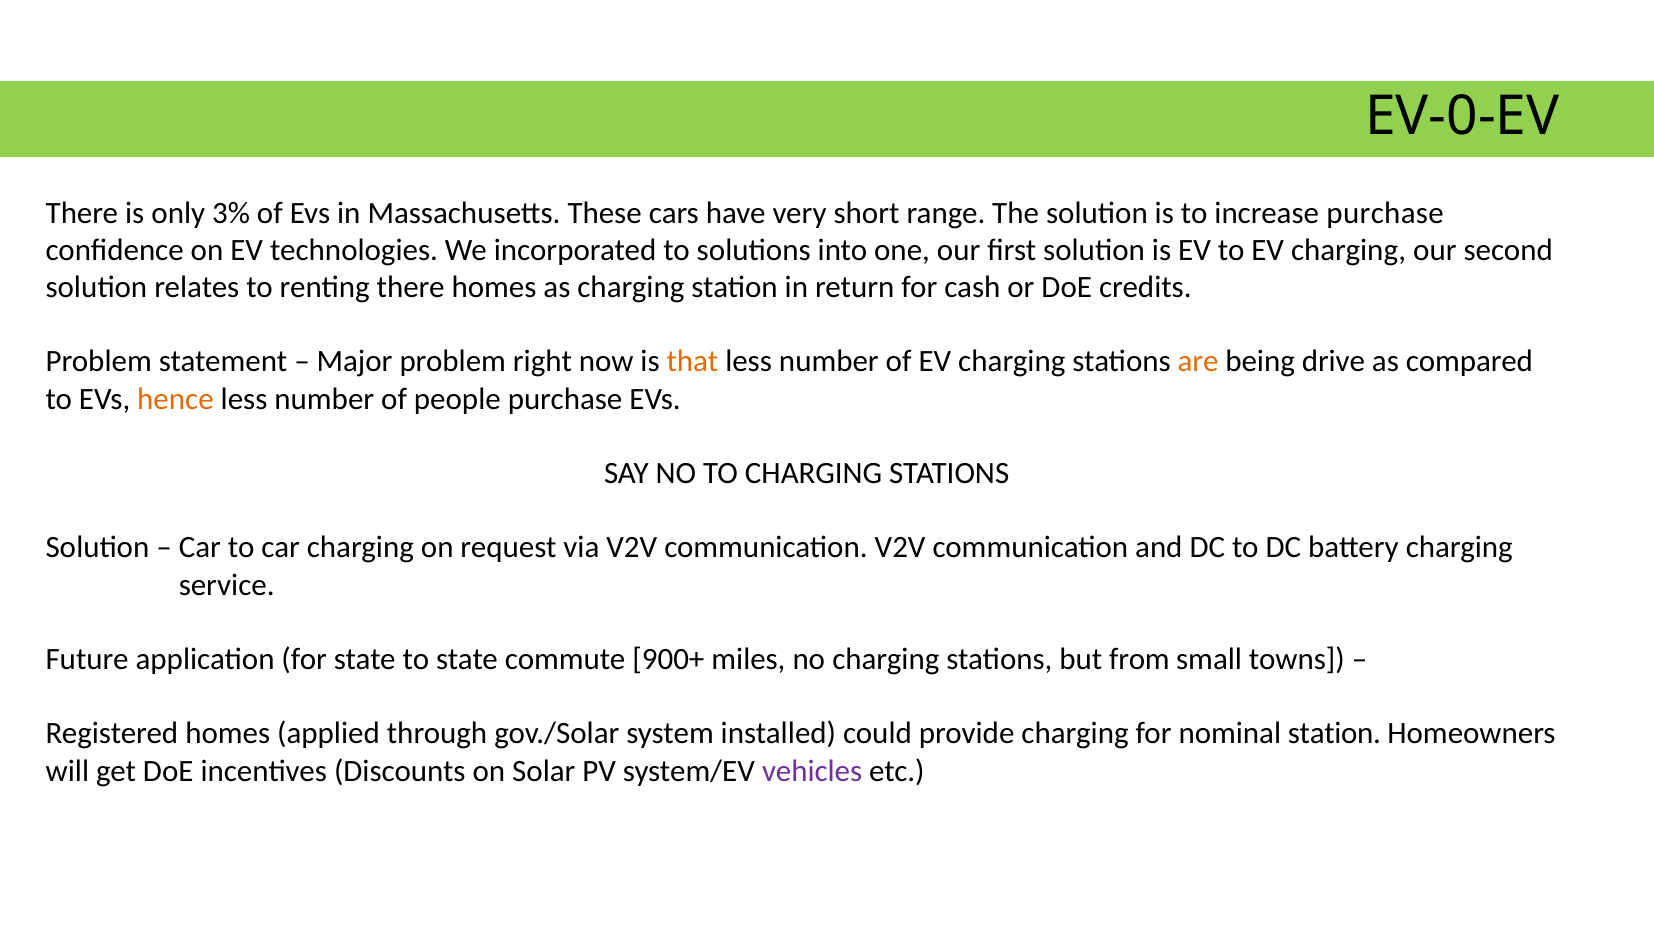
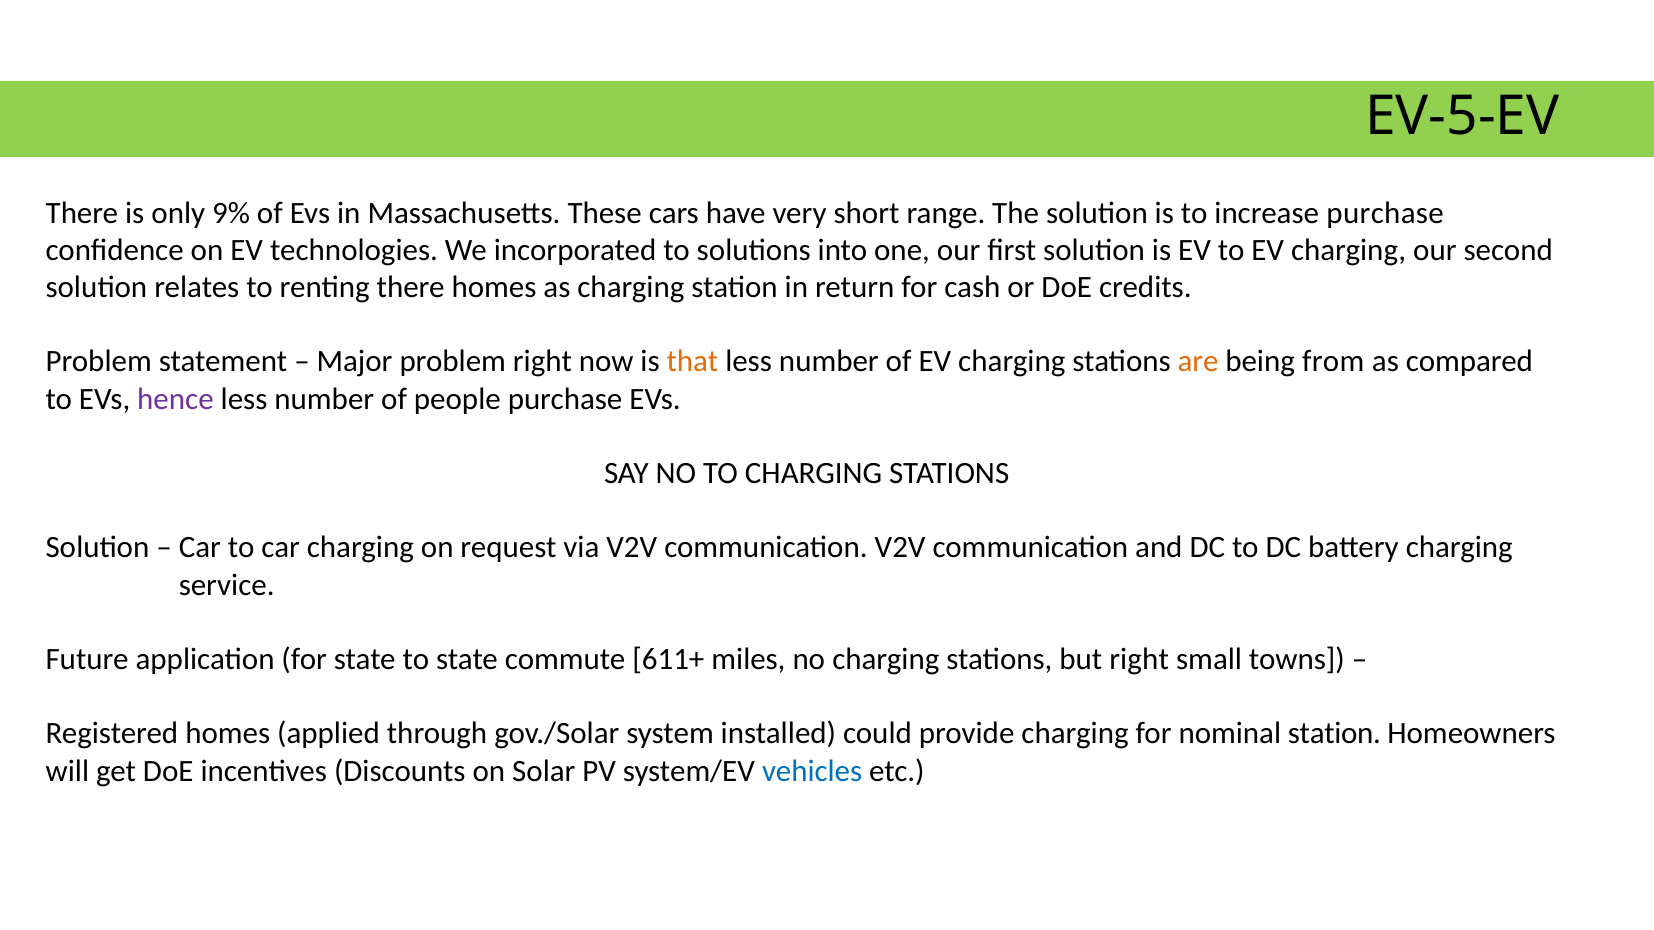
EV-0-EV: EV-0-EV -> EV-5-EV
3%: 3% -> 9%
drive: drive -> from
hence colour: orange -> purple
900+: 900+ -> 611+
but from: from -> right
vehicles colour: purple -> blue
